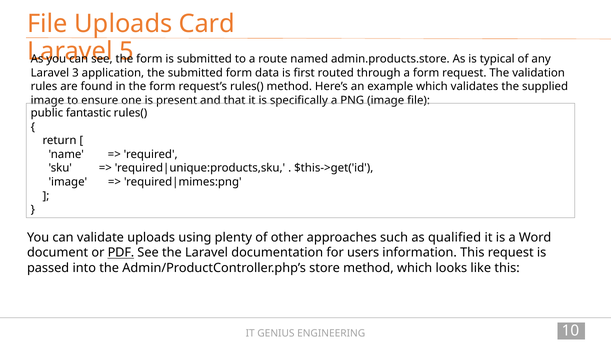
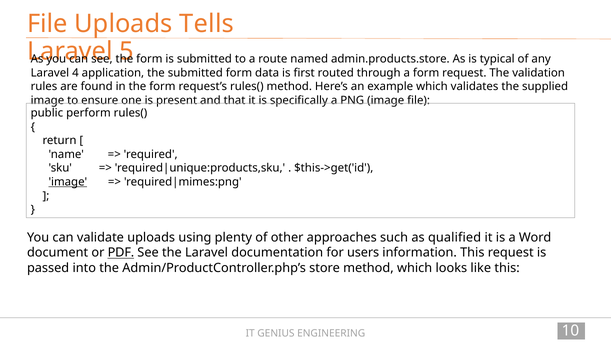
Card: Card -> Tells
3: 3 -> 4
fantastic: fantastic -> perform
image at (68, 182) underline: none -> present
